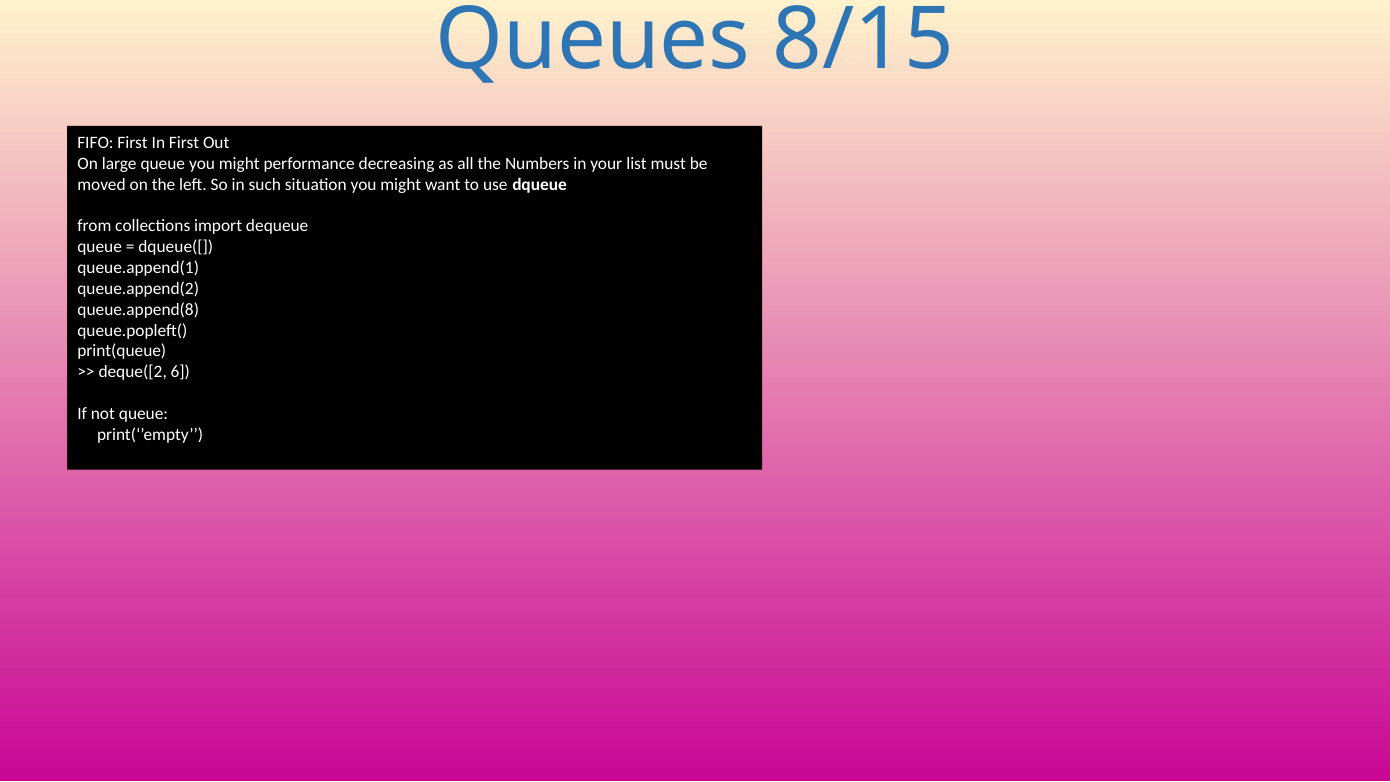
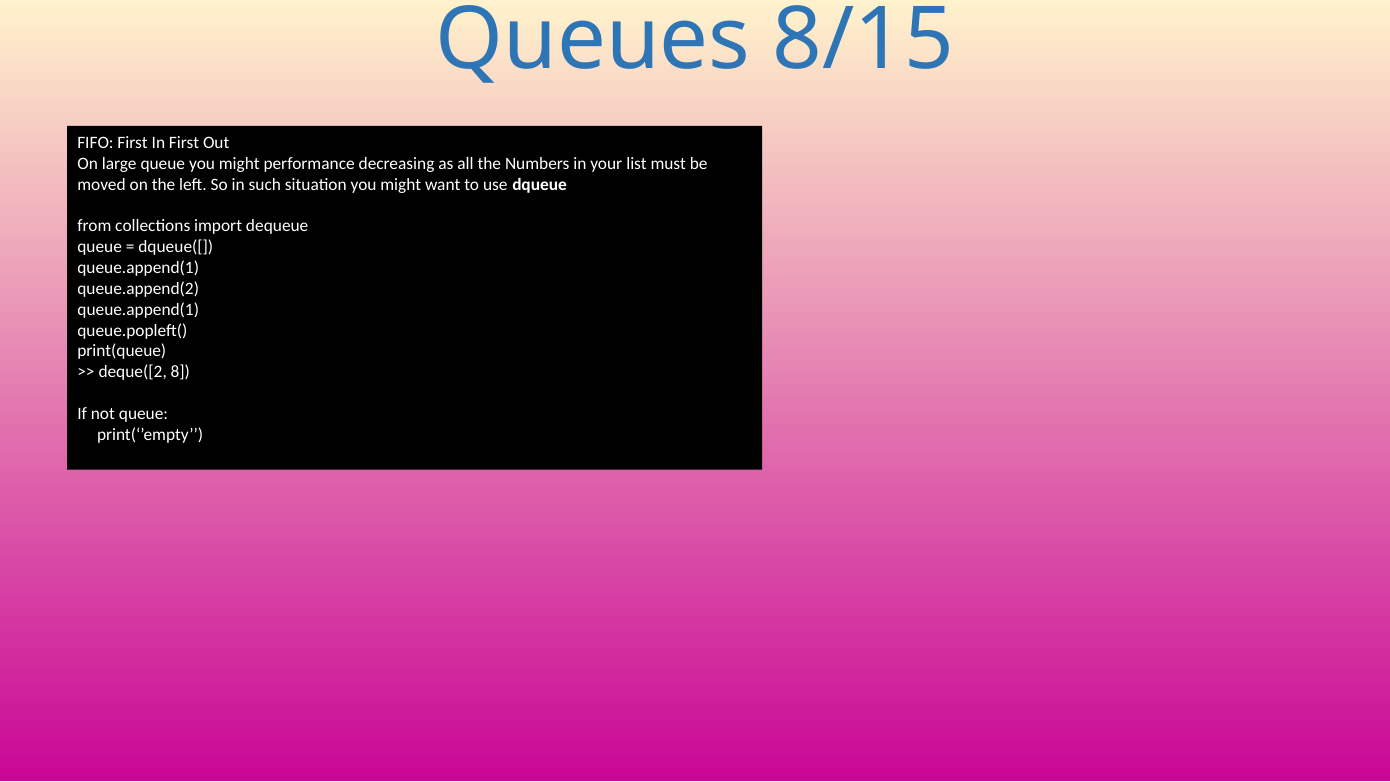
queue.append(8 at (138, 309): queue.append(8 -> queue.append(1
6: 6 -> 8
